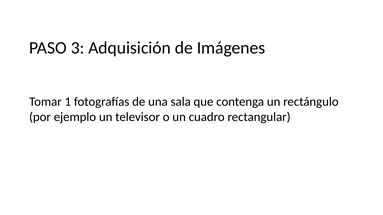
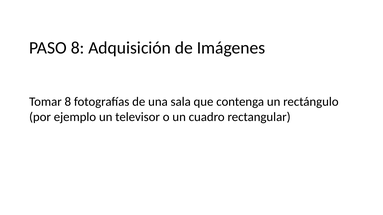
PASO 3: 3 -> 8
Tomar 1: 1 -> 8
